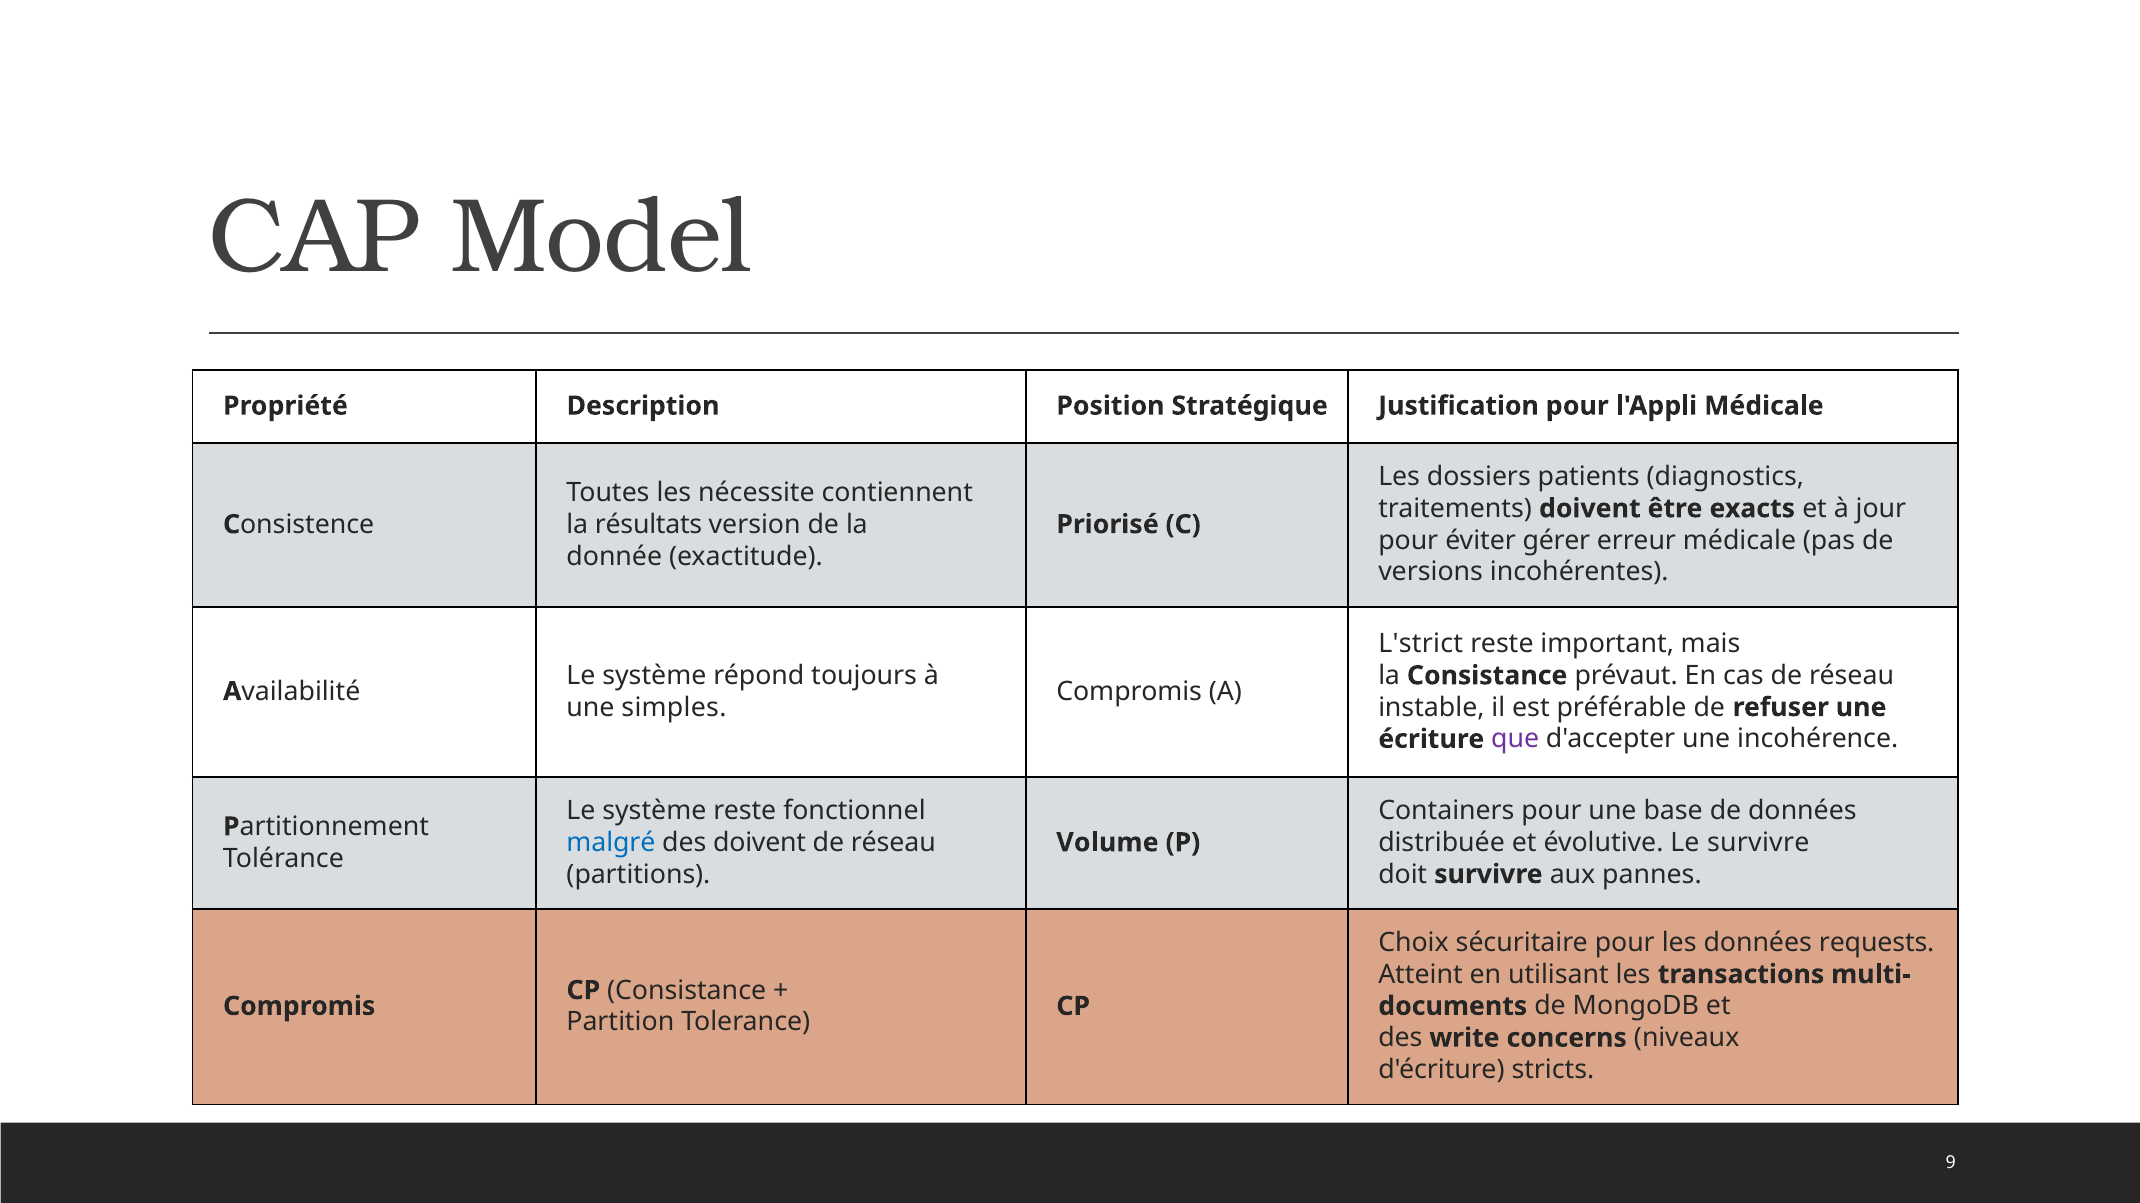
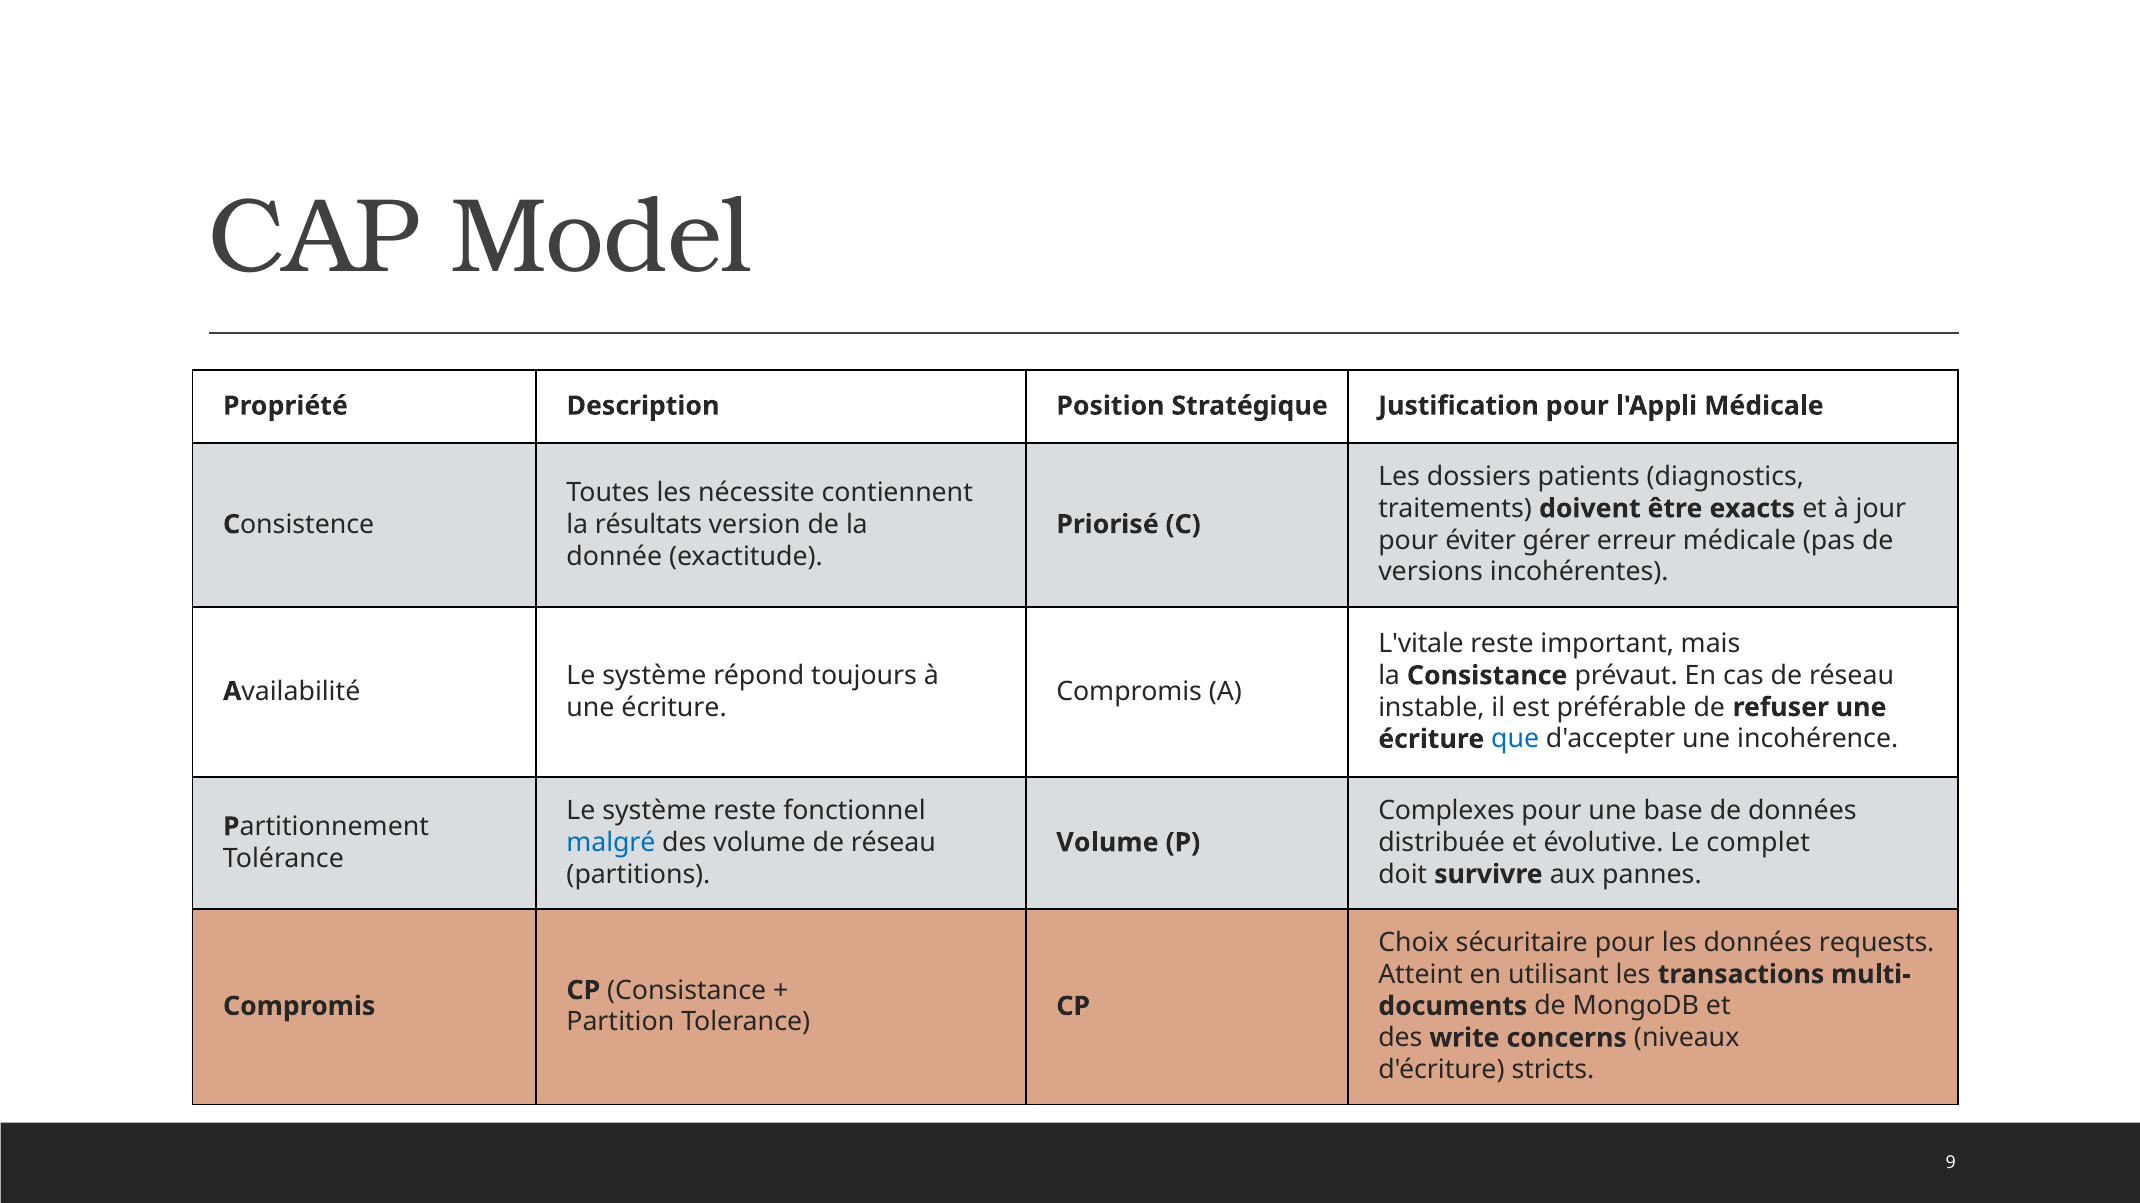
L'strict: L'strict -> L'vitale
simples at (674, 708): simples -> écriture
que colour: purple -> blue
Containers: Containers -> Complexes
des doivent: doivent -> volume
Le survivre: survivre -> complet
